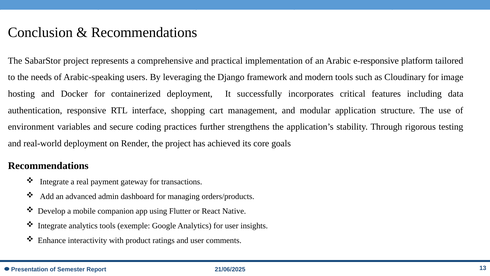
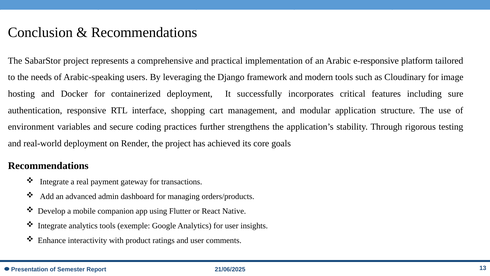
data: data -> sure
